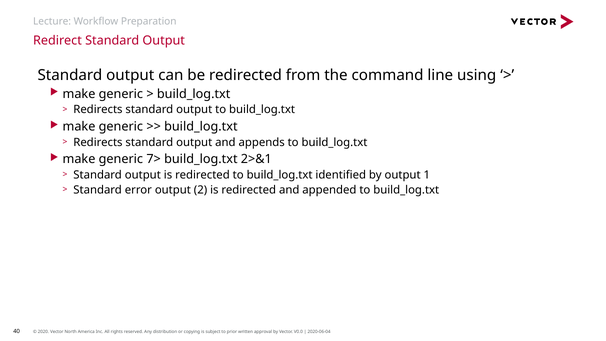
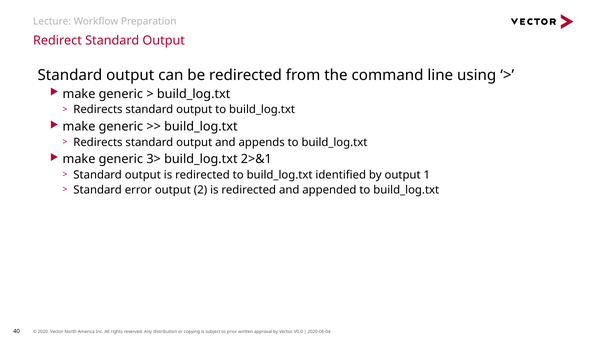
7>: 7> -> 3>
